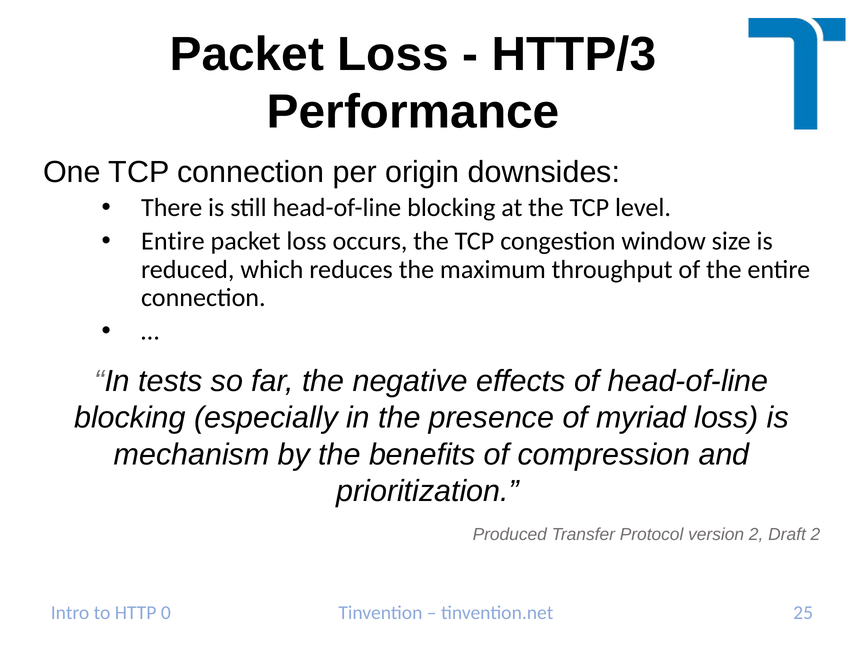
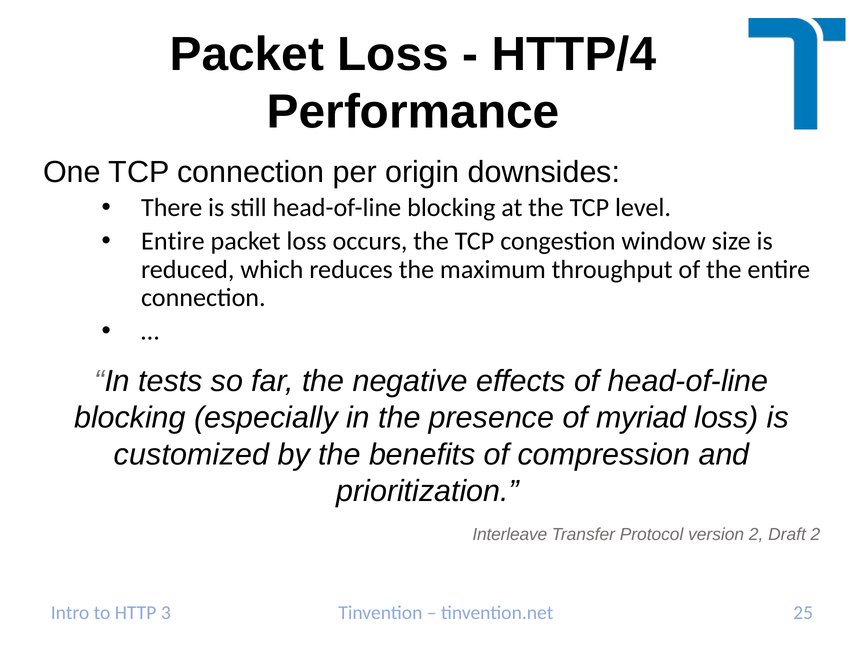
HTTP/3: HTTP/3 -> HTTP/4
mechanism: mechanism -> customized
Produced: Produced -> Interleave
0: 0 -> 3
